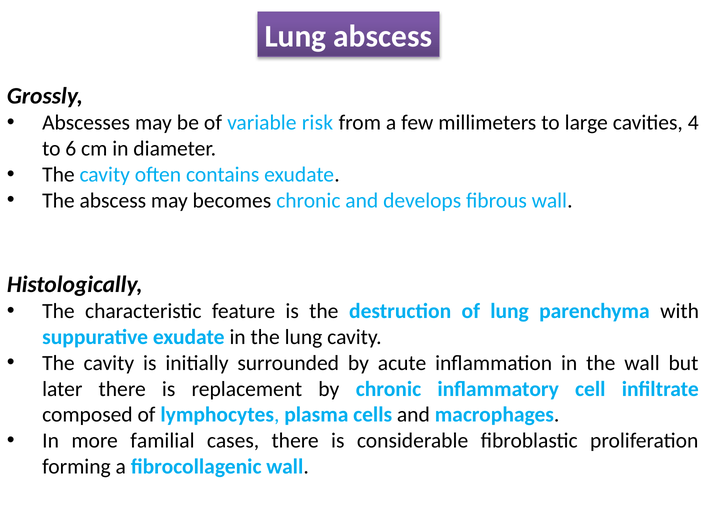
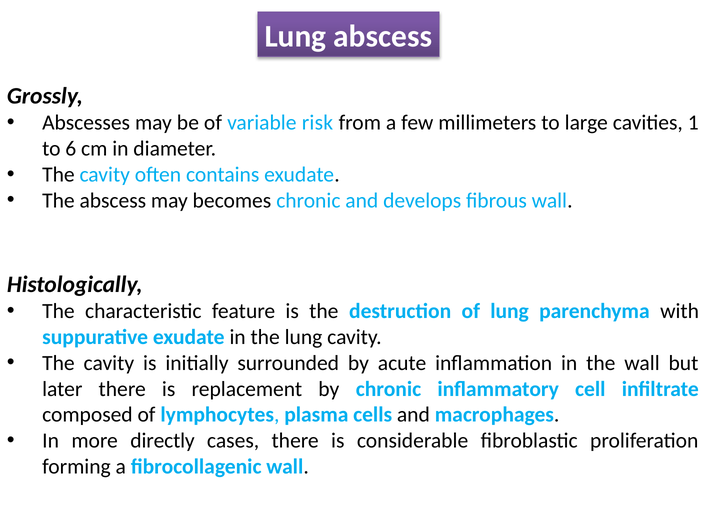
4: 4 -> 1
familial: familial -> directly
